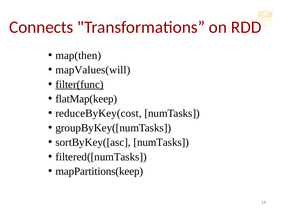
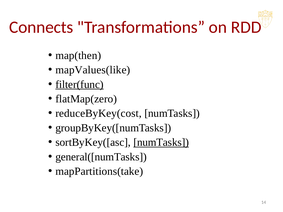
mapValues(will: mapValues(will -> mapValues(like
flatMap(keep: flatMap(keep -> flatMap(zero
numTasks at (161, 143) underline: none -> present
filtered([numTasks: filtered([numTasks -> general([numTasks
mapPartitions(keep: mapPartitions(keep -> mapPartitions(take
